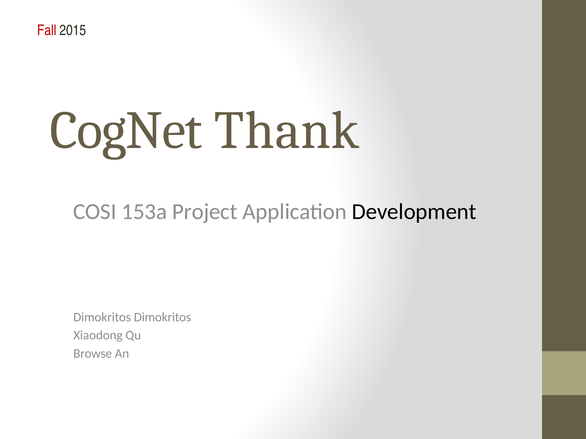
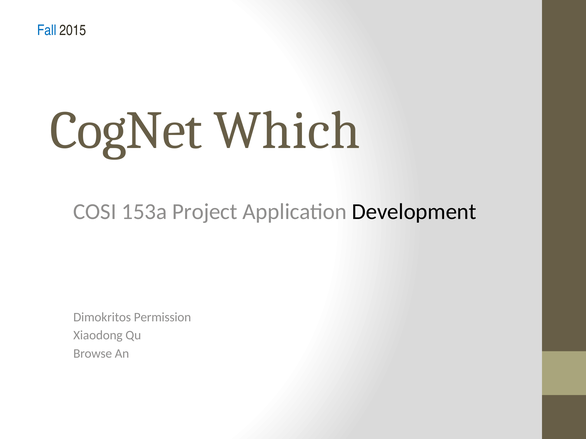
Fall colour: red -> blue
Thank: Thank -> Which
Dimokritos Dimokritos: Dimokritos -> Permission
